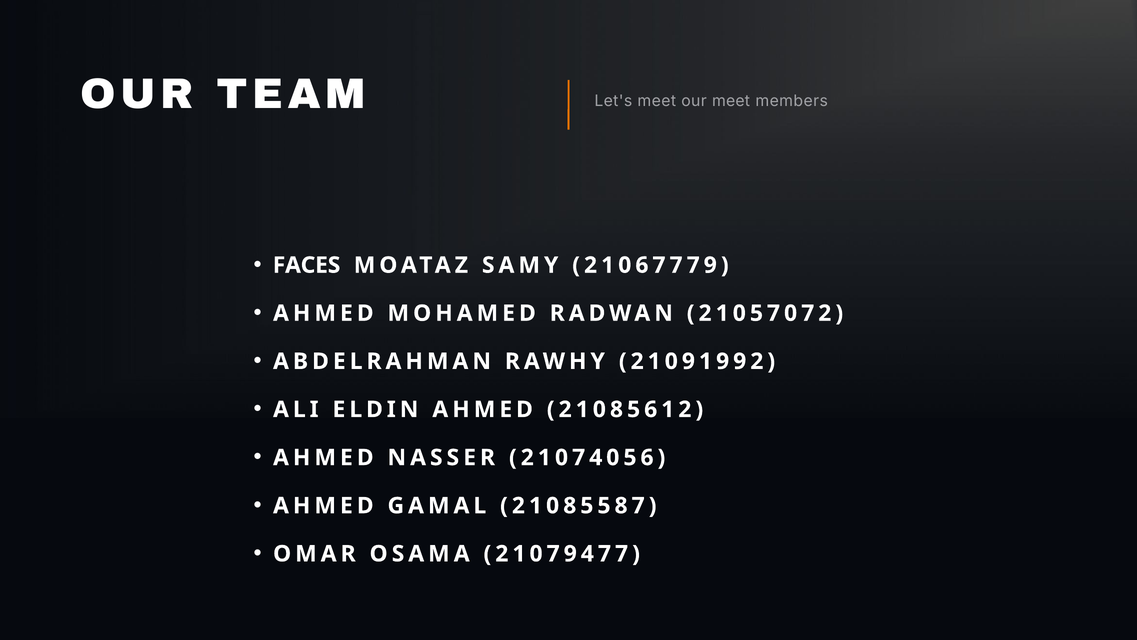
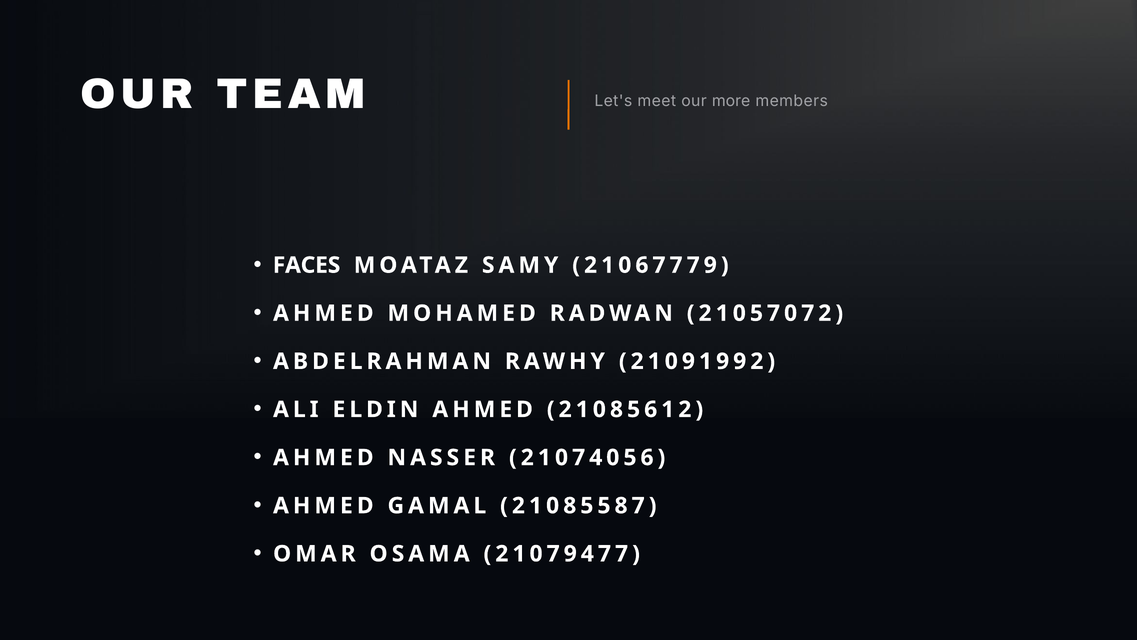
our meet: meet -> more
